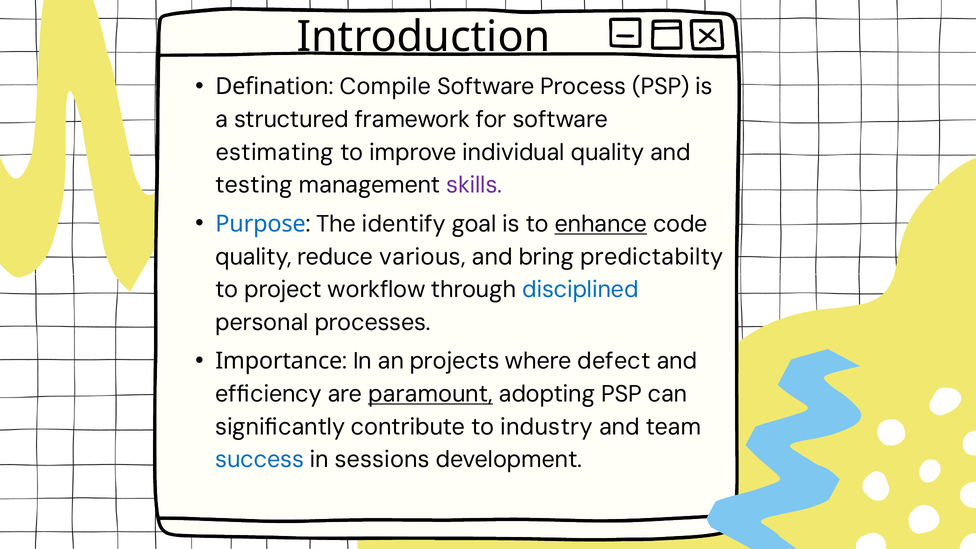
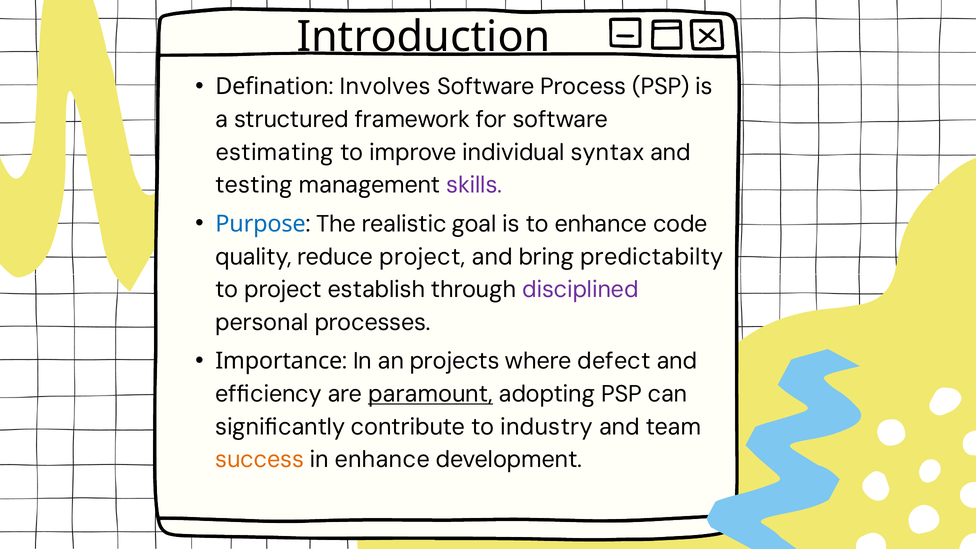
Compile: Compile -> Involves
individual quality: quality -> syntax
identify: identify -> realistic
enhance at (601, 224) underline: present -> none
reduce various: various -> project
workflow: workflow -> establish
disciplined colour: blue -> purple
success colour: blue -> orange
in sessions: sessions -> enhance
